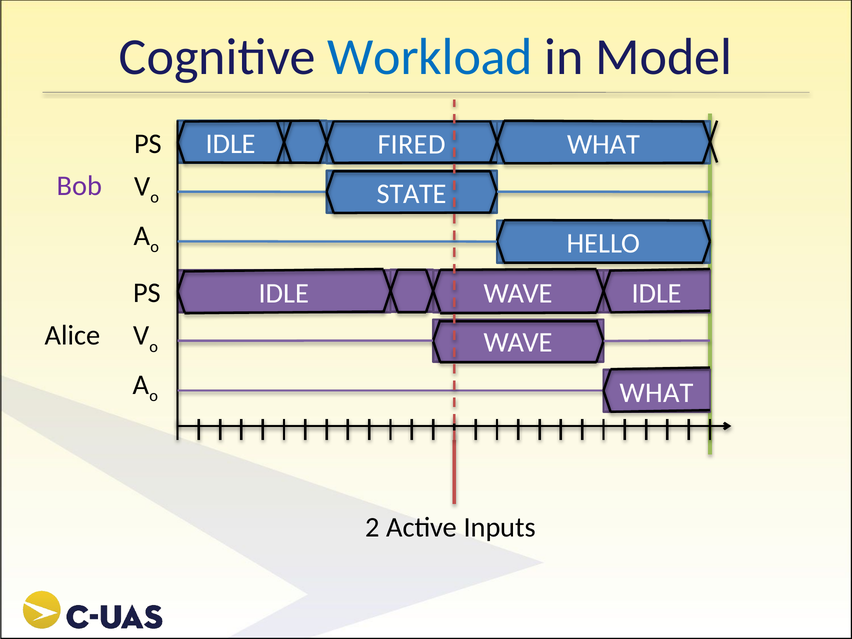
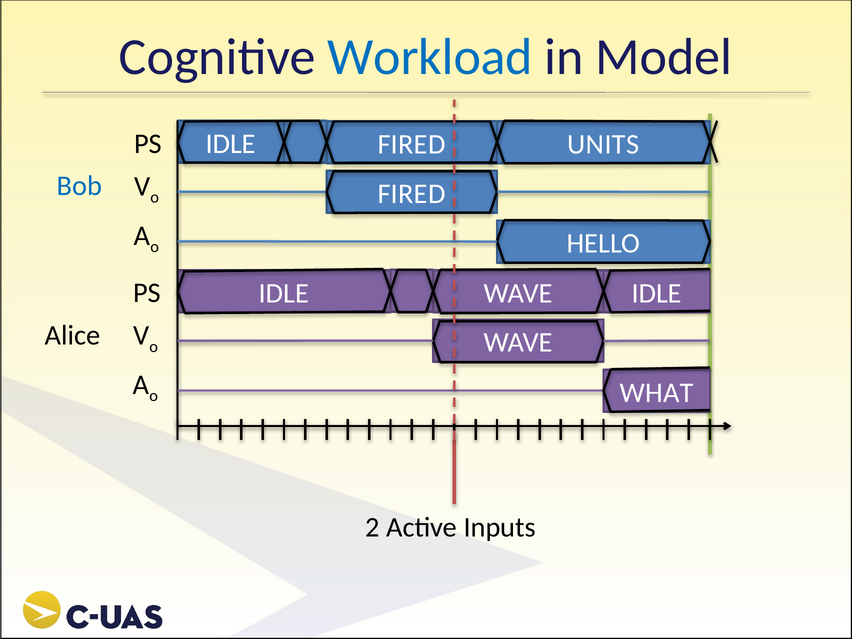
WHAT at (604, 144): WHAT -> UNITS
Bob colour: purple -> blue
STATE at (412, 194): STATE -> FIRED
